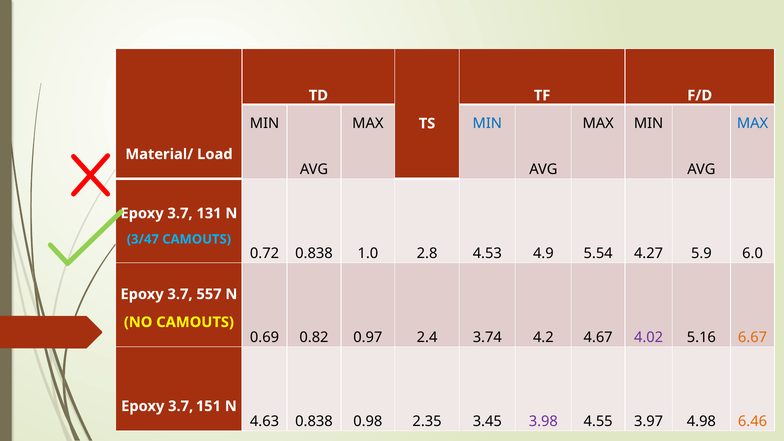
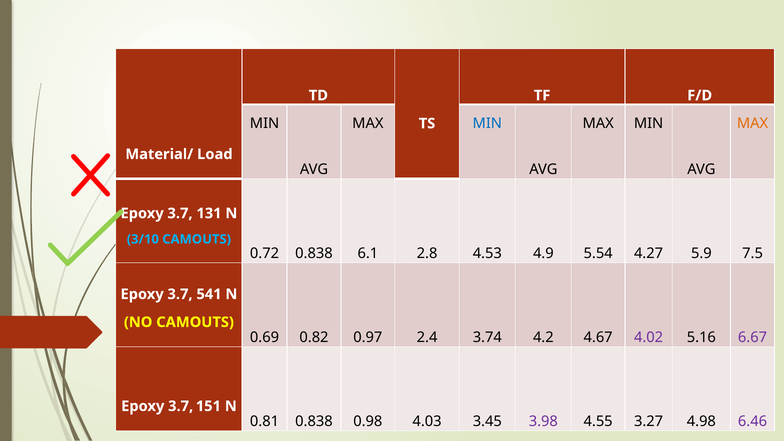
MAX at (753, 123) colour: blue -> orange
3/47: 3/47 -> 3/10
1.0: 1.0 -> 6.1
6.0: 6.0 -> 7.5
557: 557 -> 541
6.67 colour: orange -> purple
4.63: 4.63 -> 0.81
2.35: 2.35 -> 4.03
3.97: 3.97 -> 3.27
6.46 colour: orange -> purple
